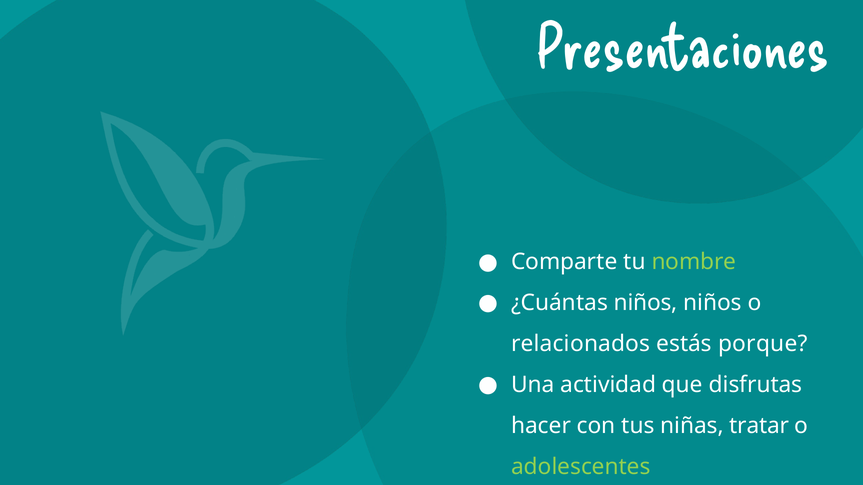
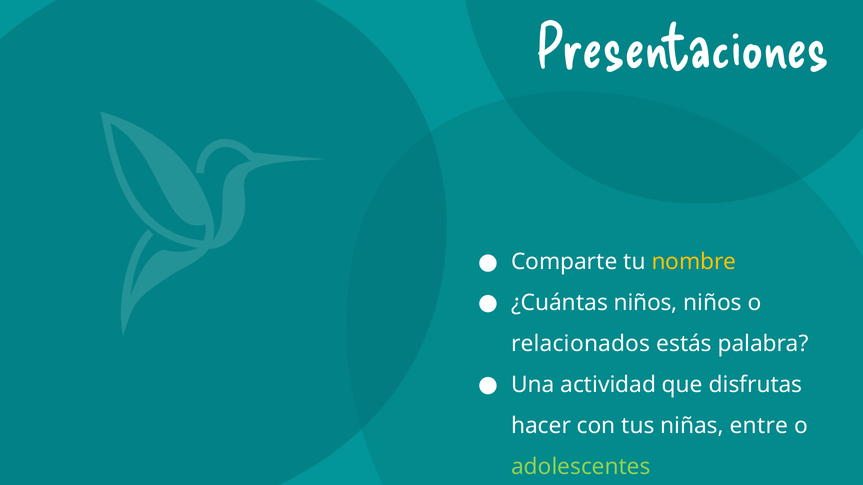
nombre colour: light green -> yellow
porque: porque -> palabra
tratar: tratar -> entre
